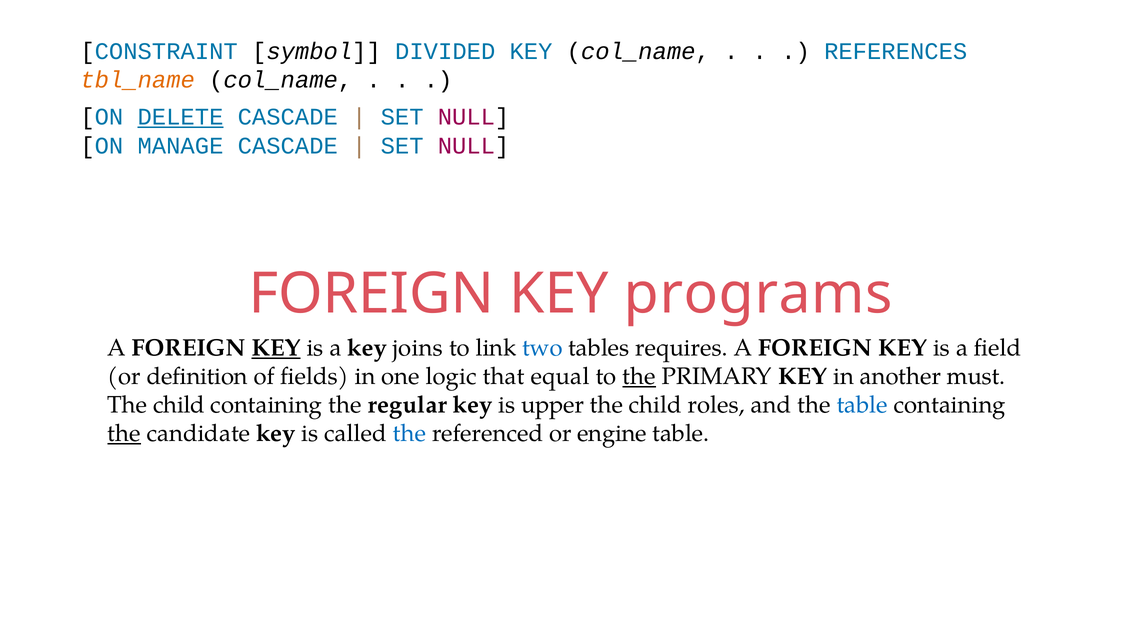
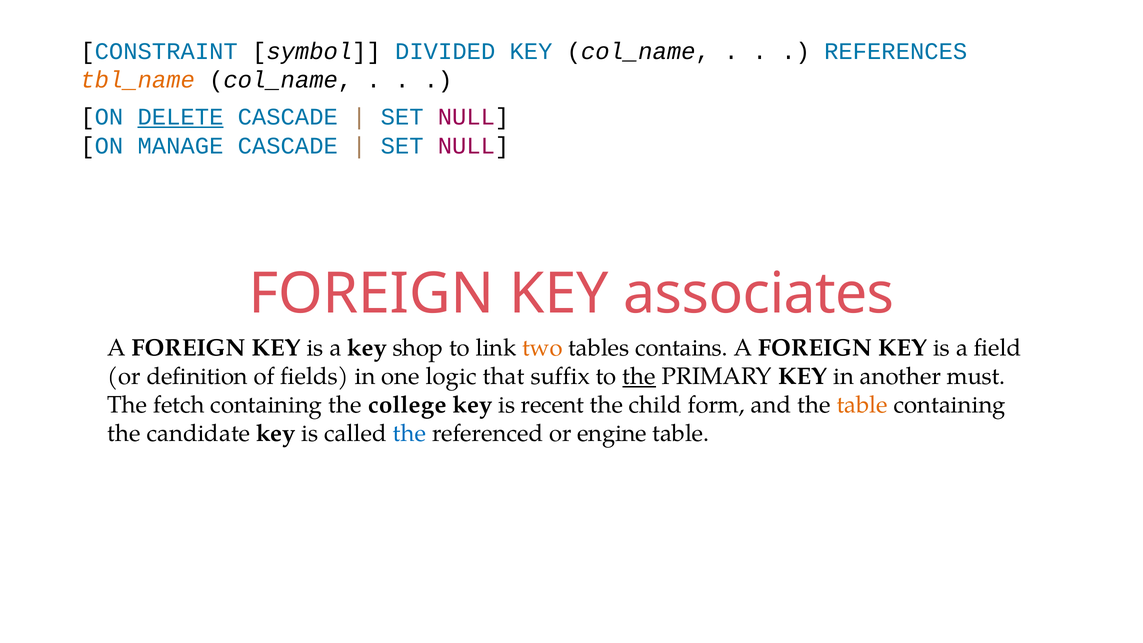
programs: programs -> associates
KEY at (276, 348) underline: present -> none
joins: joins -> shop
two colour: blue -> orange
requires: requires -> contains
equal: equal -> suffix
child at (179, 405): child -> fetch
regular: regular -> college
upper: upper -> recent
roles: roles -> form
table at (862, 405) colour: blue -> orange
the at (124, 434) underline: present -> none
